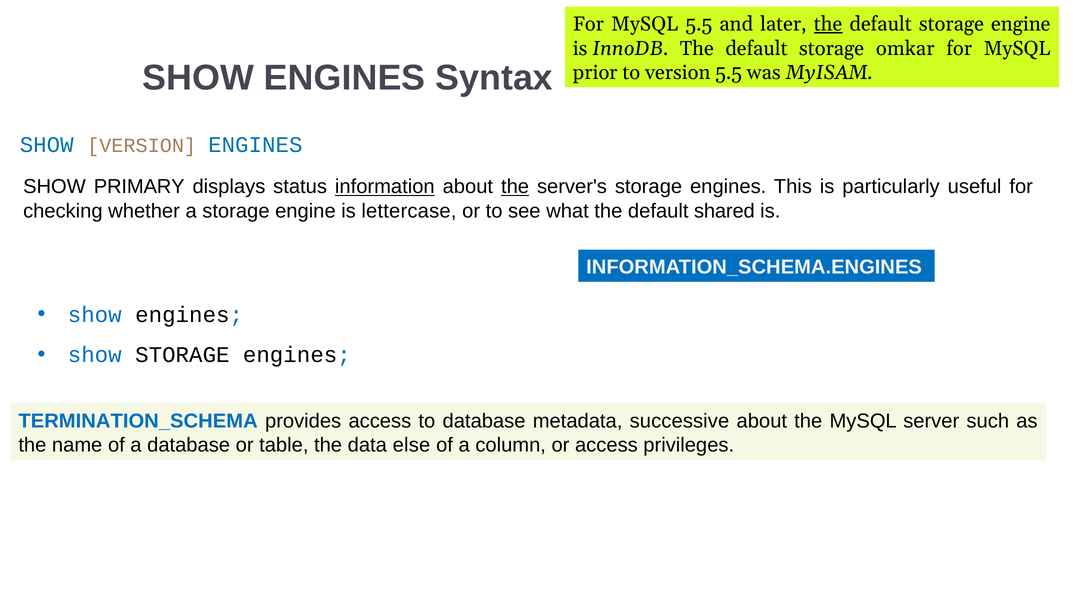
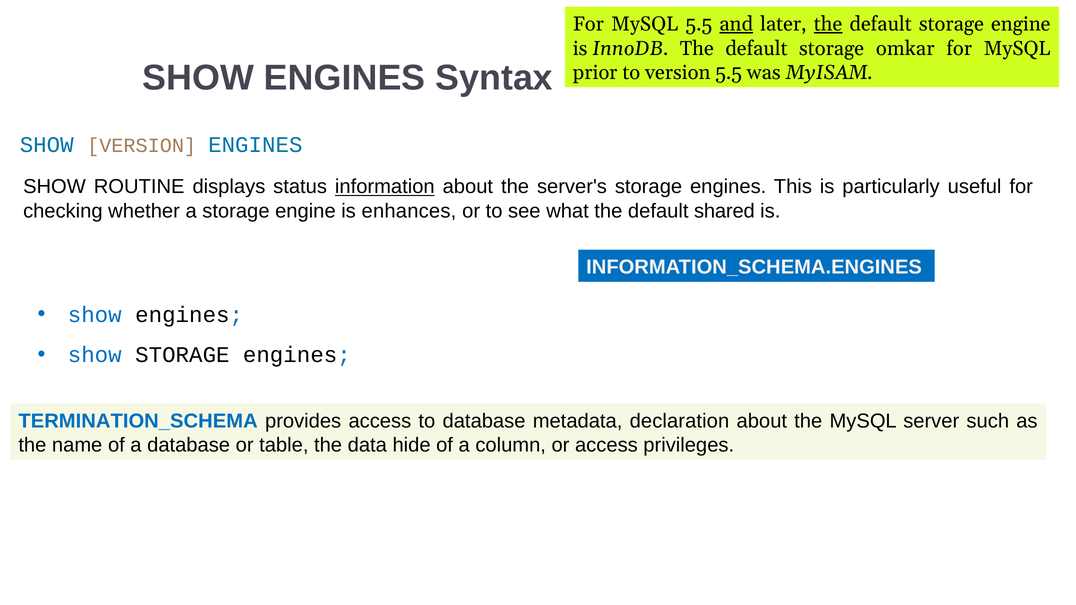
and underline: none -> present
PRIMARY: PRIMARY -> ROUTINE
the at (515, 187) underline: present -> none
lettercase: lettercase -> enhances
successive: successive -> declaration
else: else -> hide
